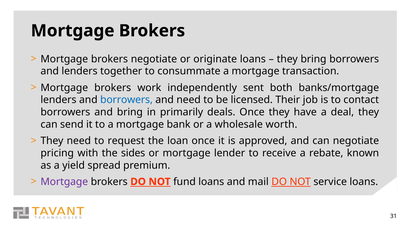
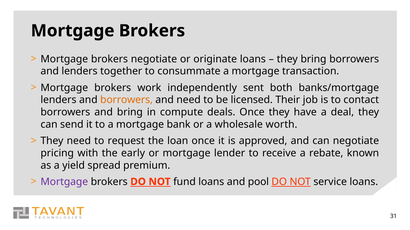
borrowers at (126, 100) colour: blue -> orange
primarily: primarily -> compute
sides: sides -> early
mail: mail -> pool
